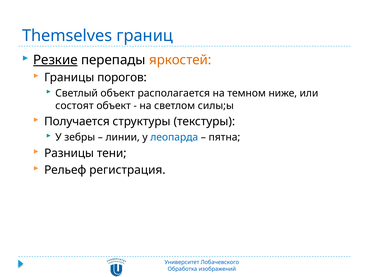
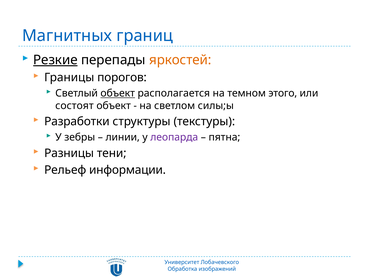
Themselves: Themselves -> Магнитных
объект at (118, 93) underline: none -> present
ниже: ниже -> этого
Получается: Получается -> Разработки
леопарда colour: blue -> purple
регистрация: регистрация -> информации
